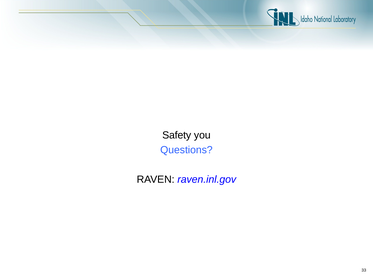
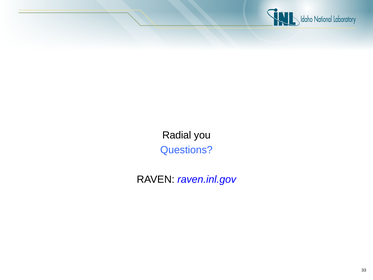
Safety: Safety -> Radial
